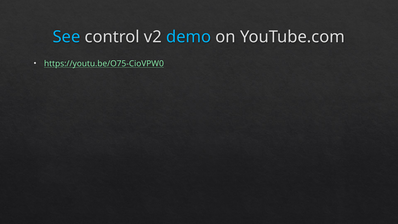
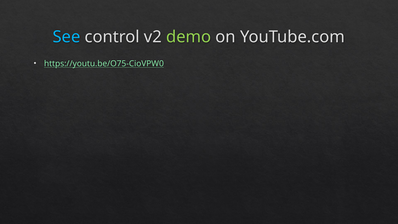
demo colour: light blue -> light green
